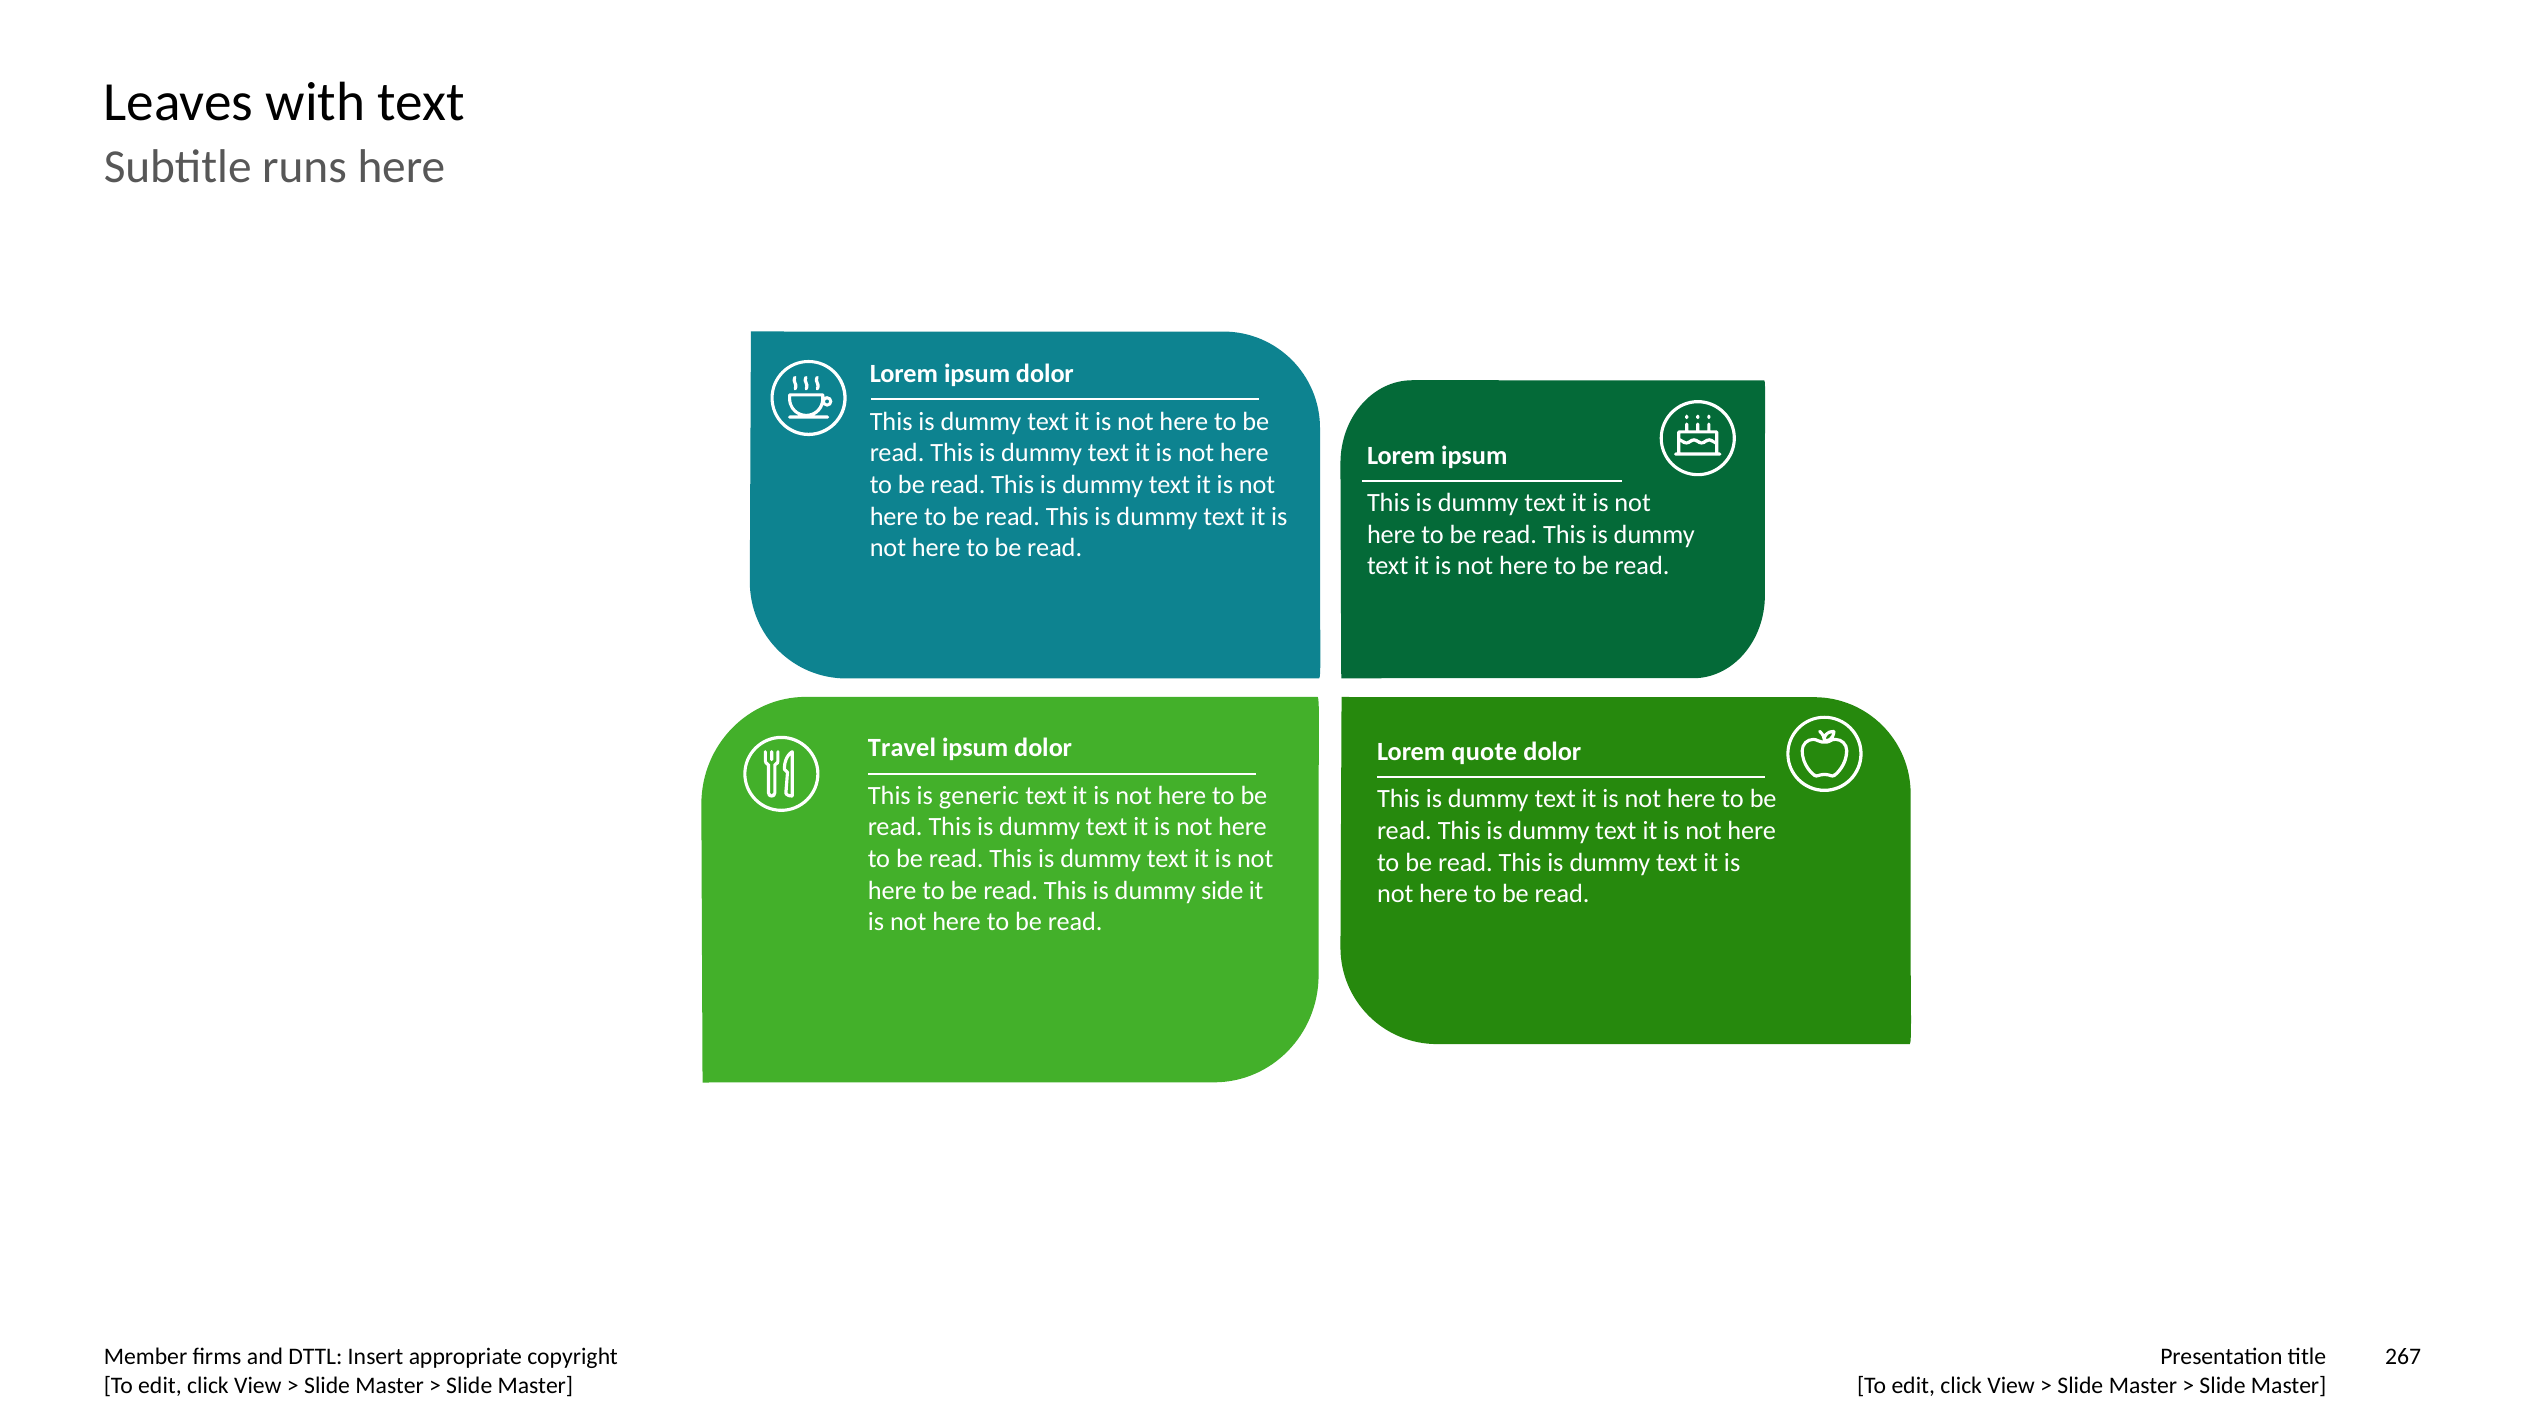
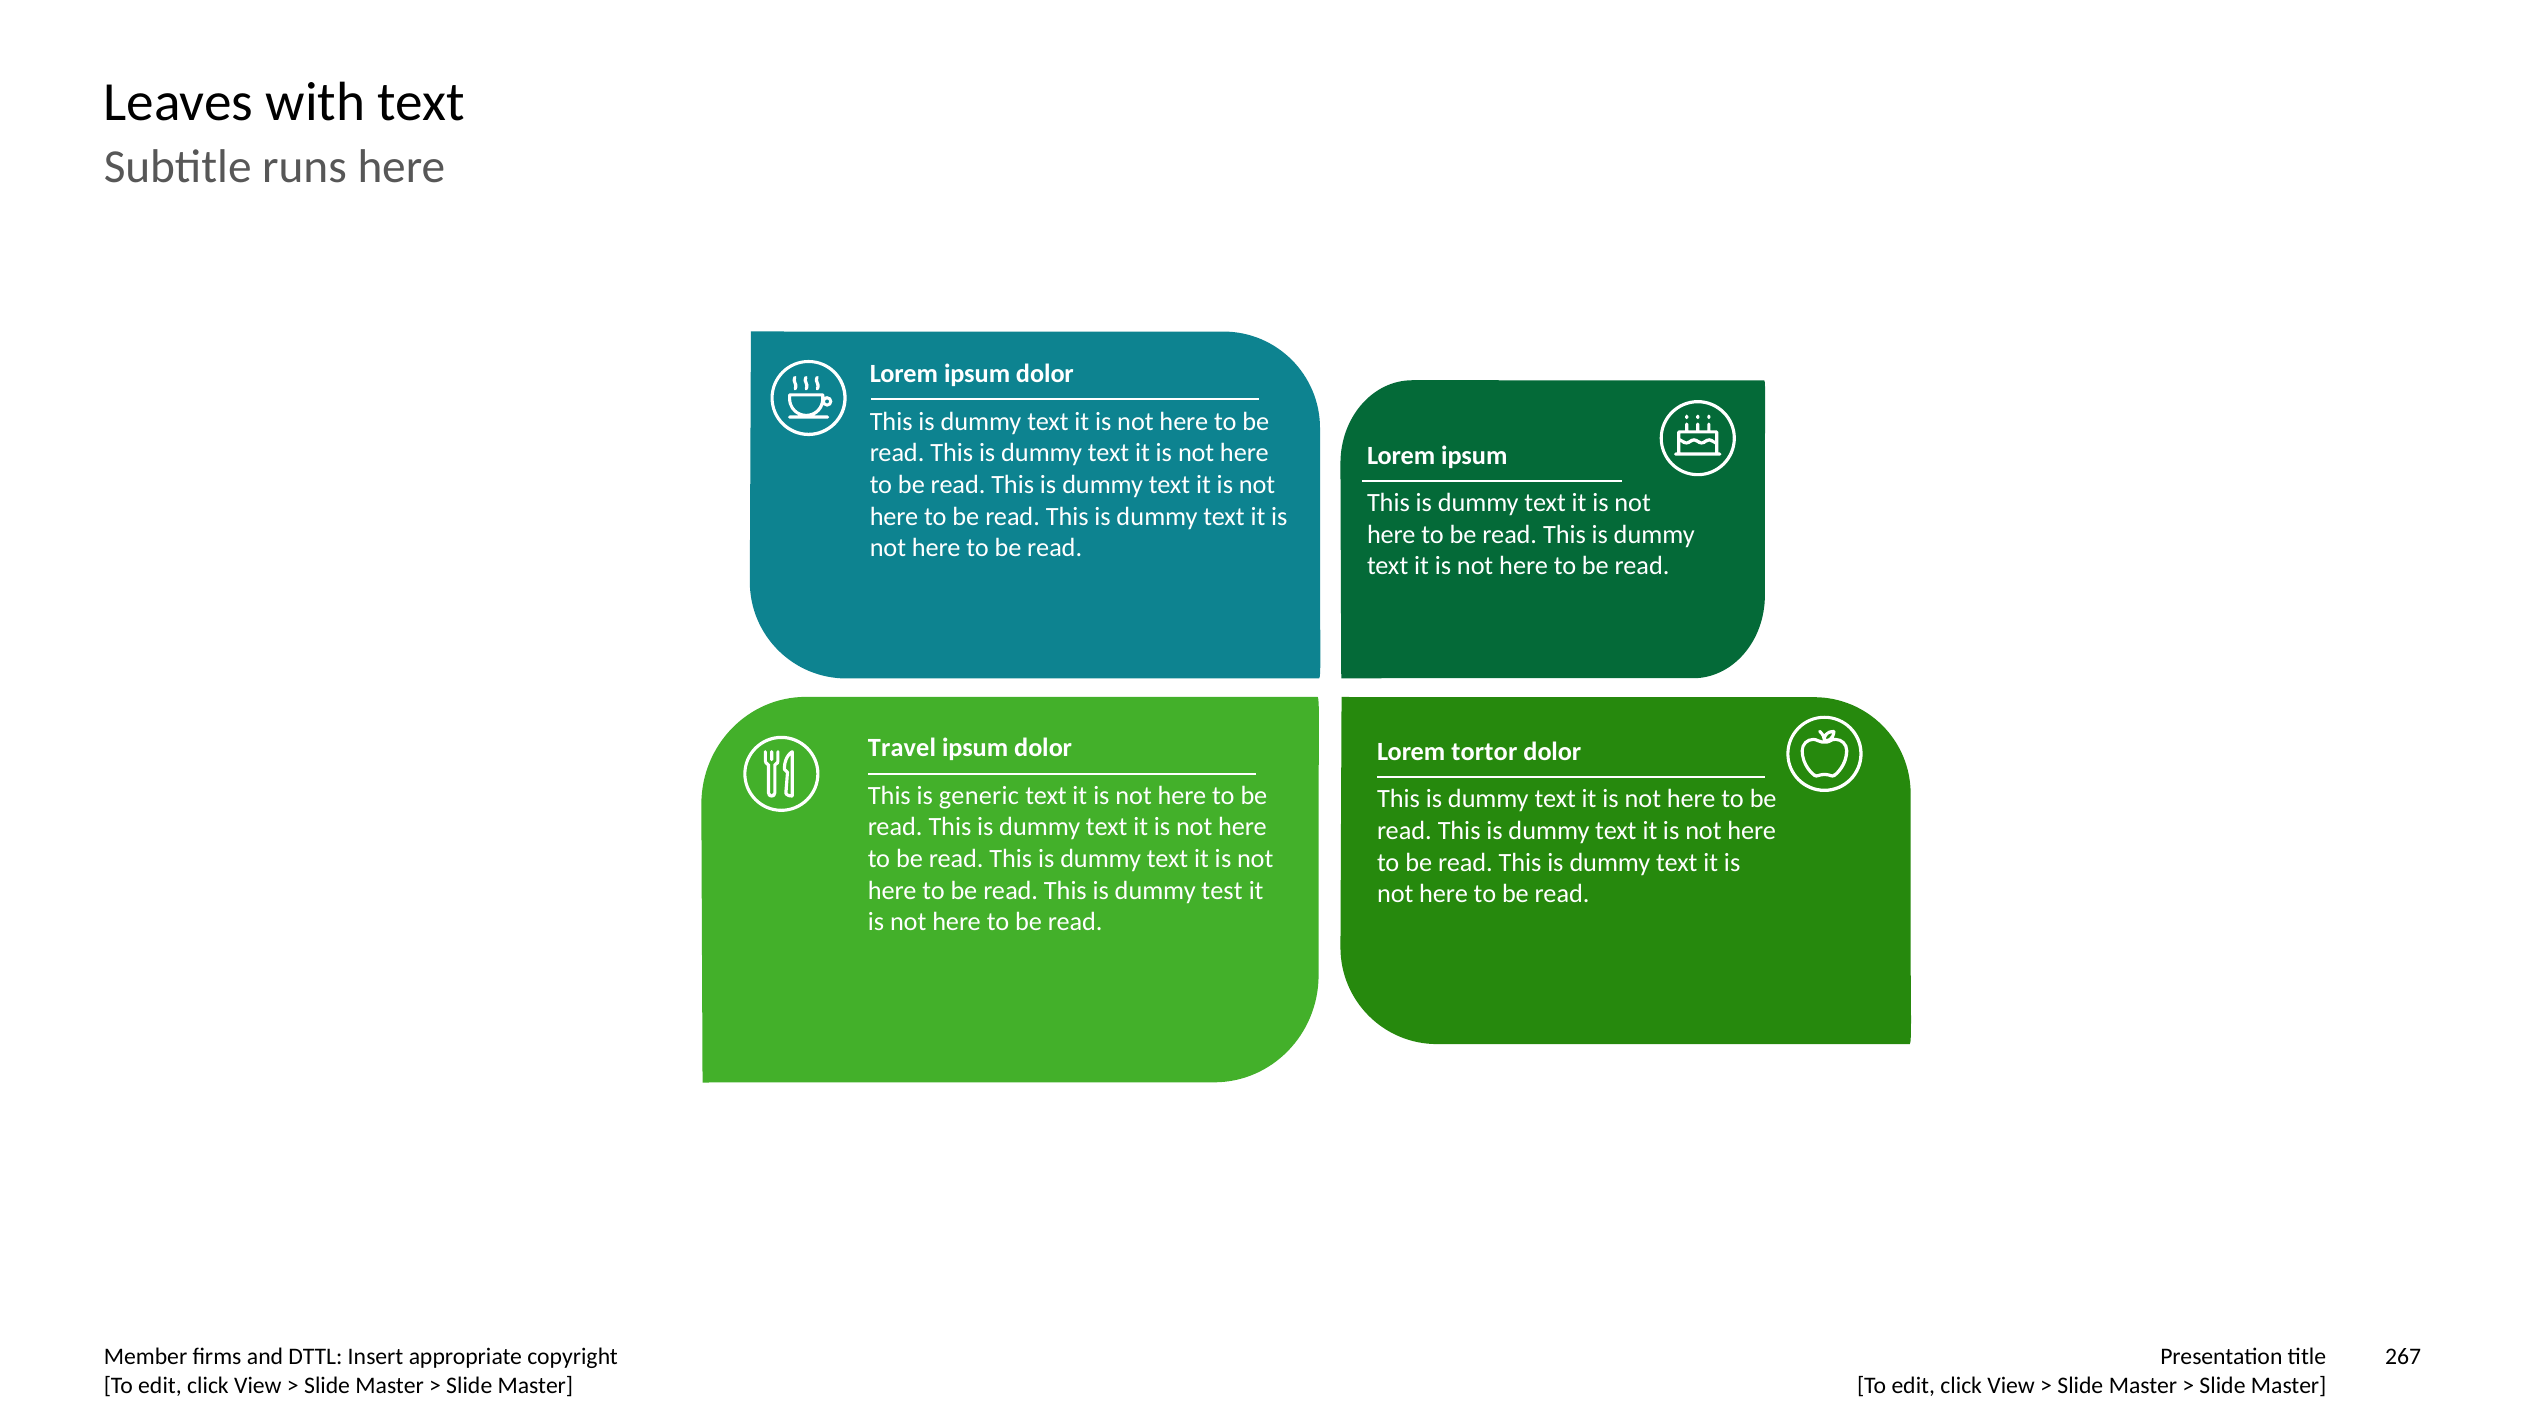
quote: quote -> tortor
side: side -> test
